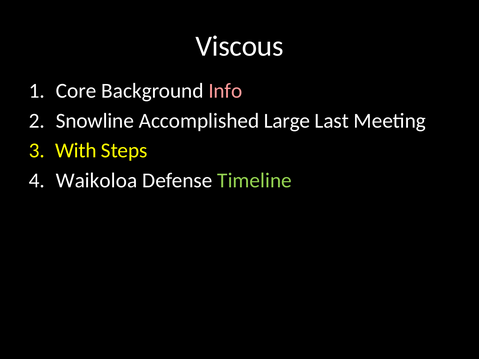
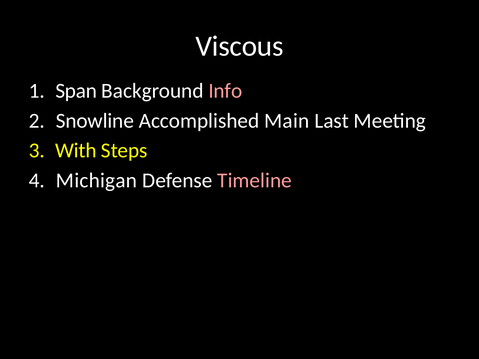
Core: Core -> Span
Large: Large -> Main
Waikoloa: Waikoloa -> Michigan
Timeline colour: light green -> pink
